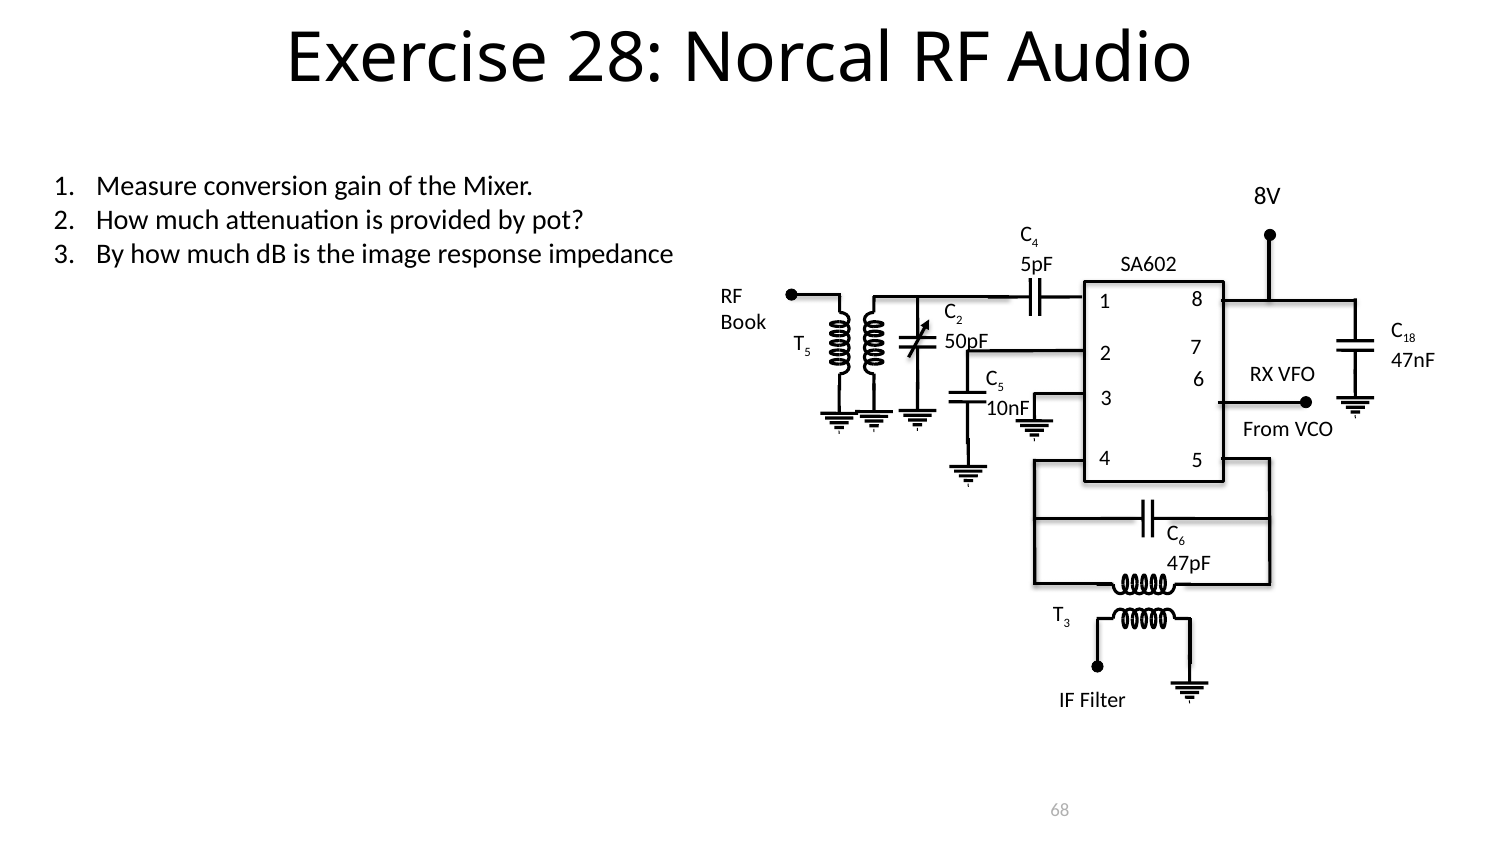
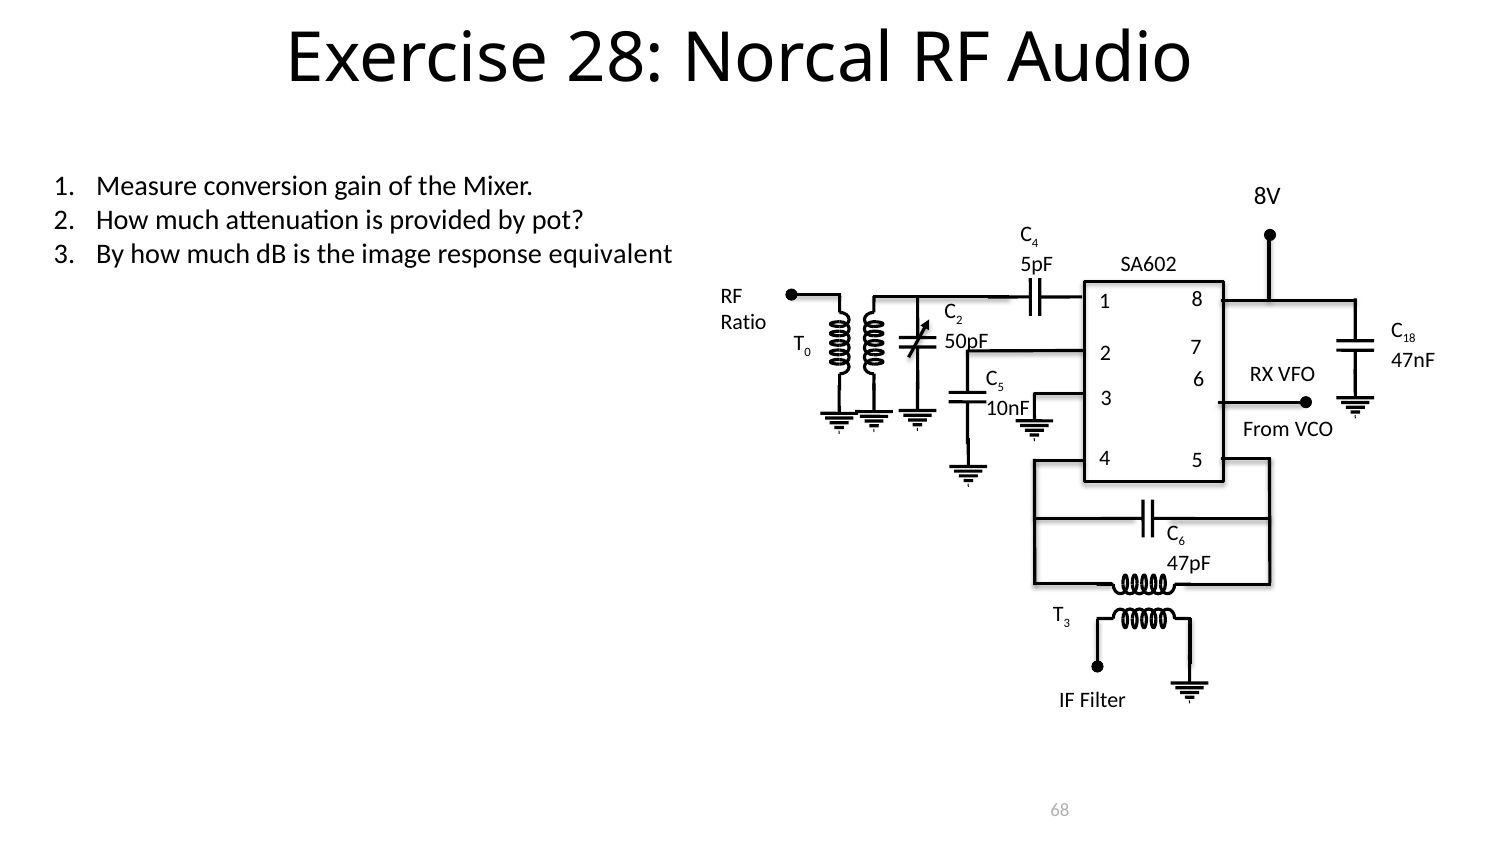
impedance: impedance -> equivalent
Book: Book -> Ratio
5 at (808, 352): 5 -> 0
